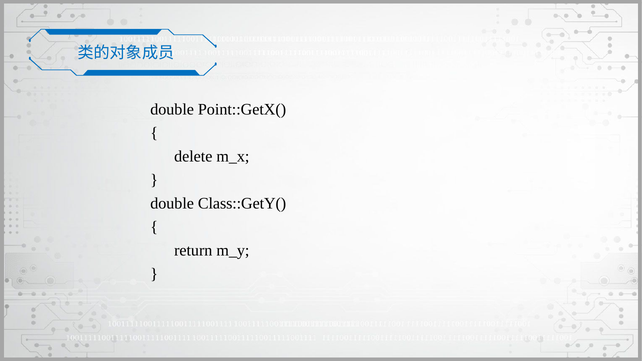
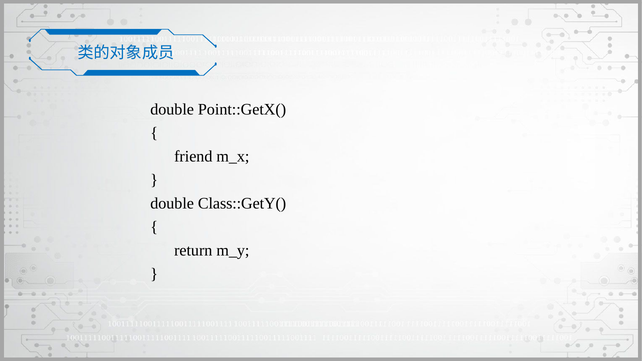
delete: delete -> friend
